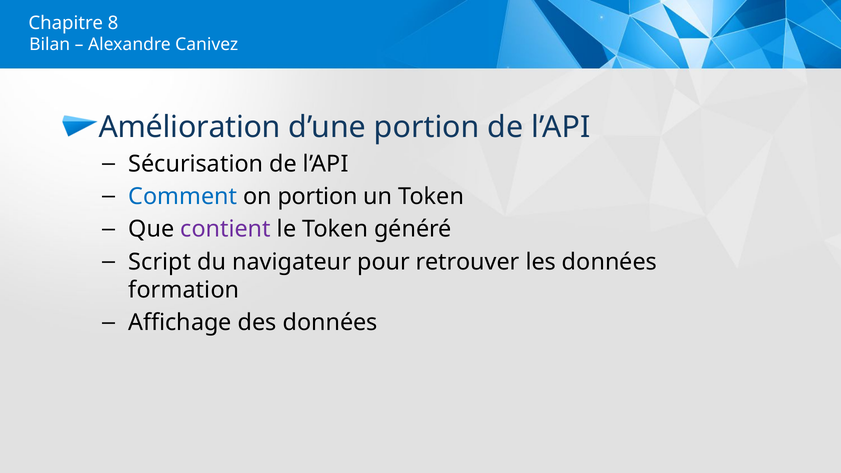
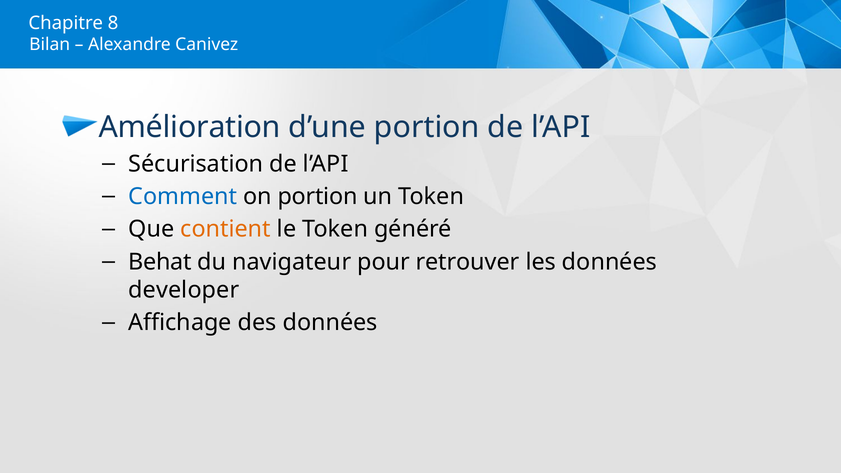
contient colour: purple -> orange
Script: Script -> Behat
formation: formation -> developer
